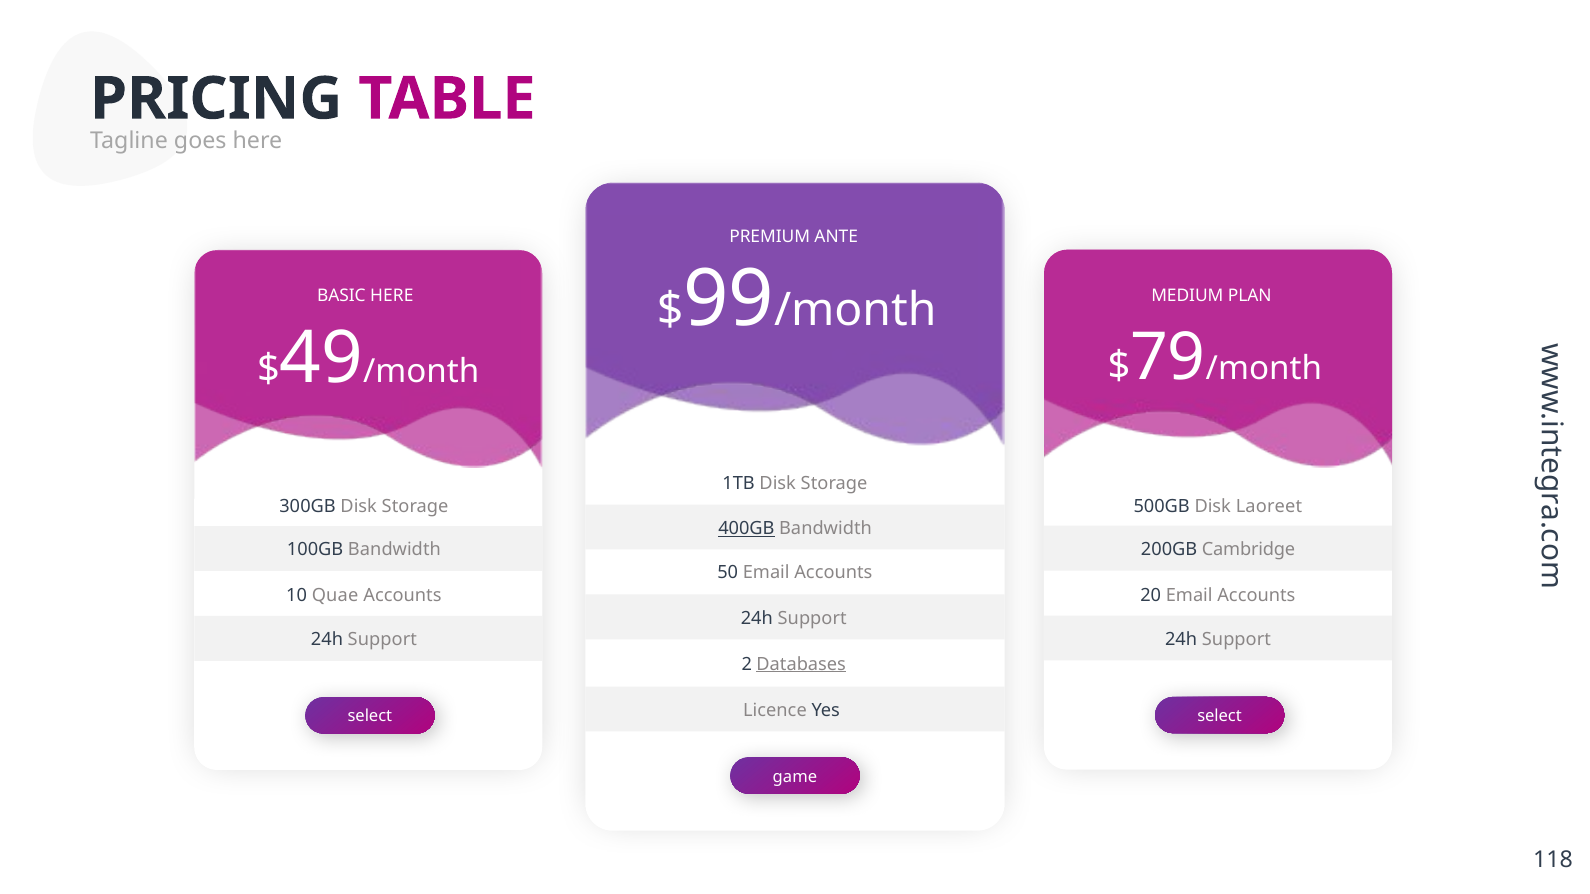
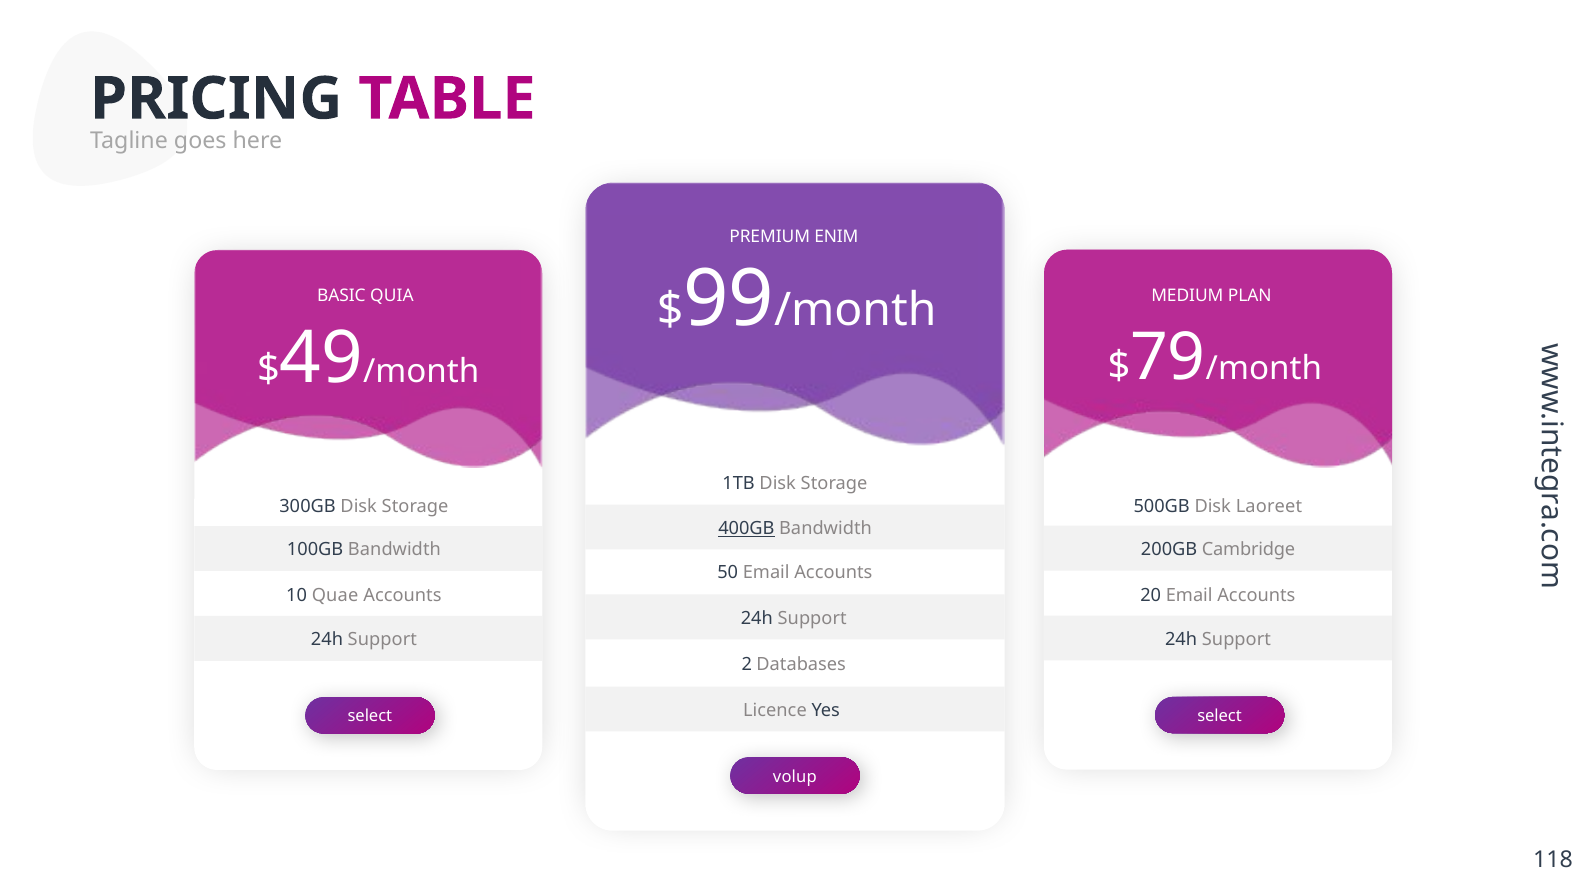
ANTE: ANTE -> ENIM
BASIC HERE: HERE -> QUIA
Databases underline: present -> none
game: game -> volup
